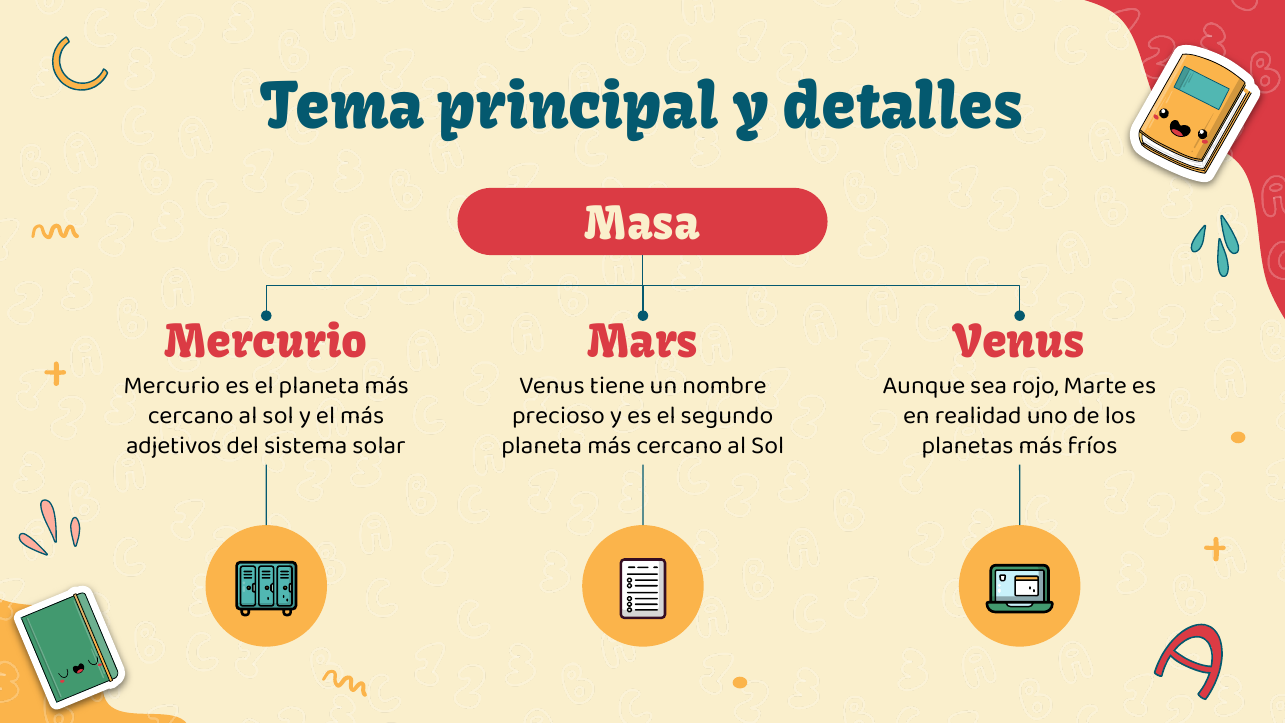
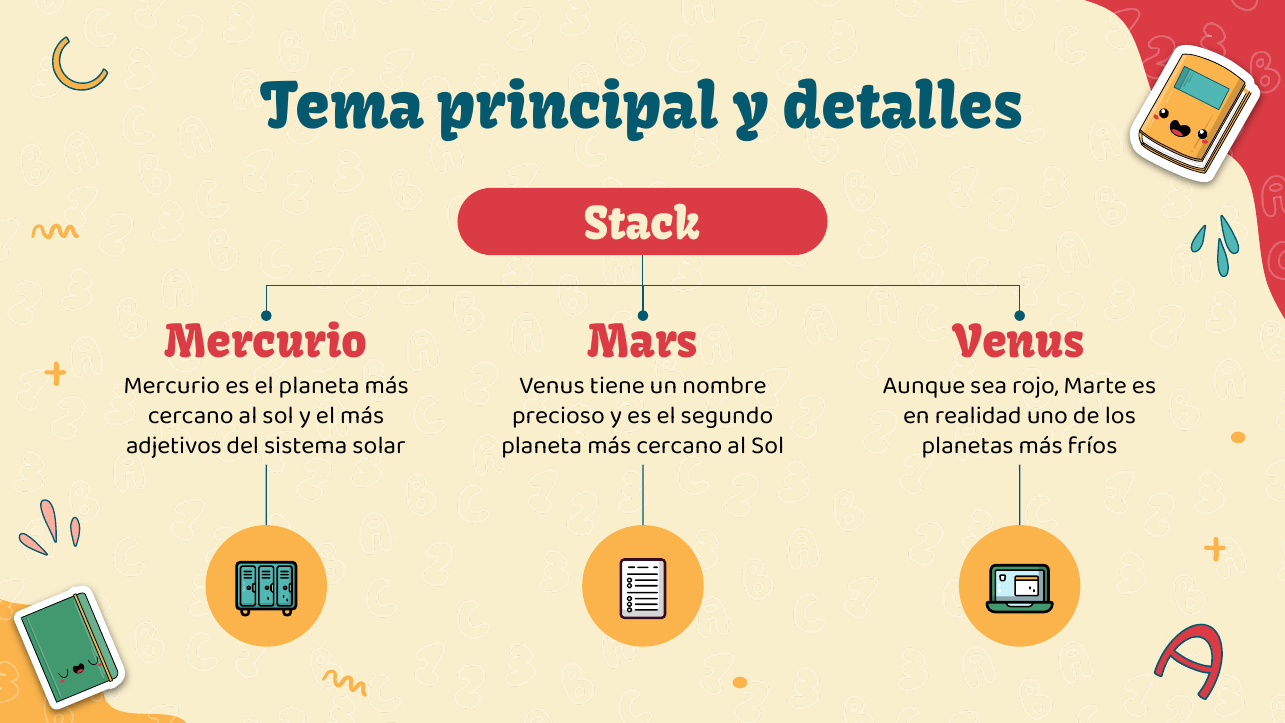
Masa: Masa -> Stack
